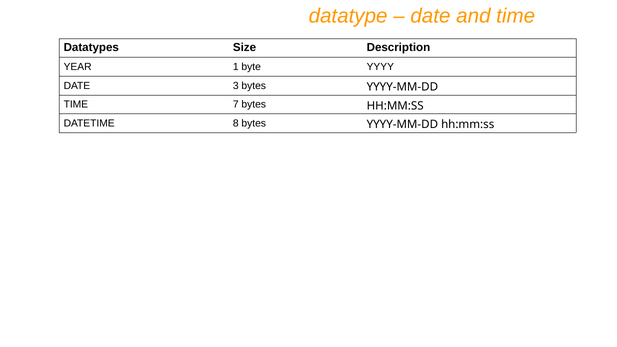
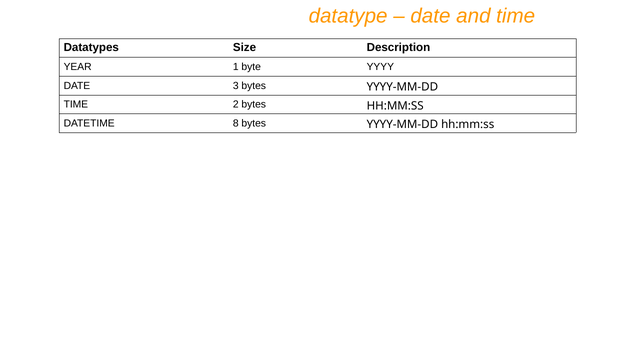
7: 7 -> 2
